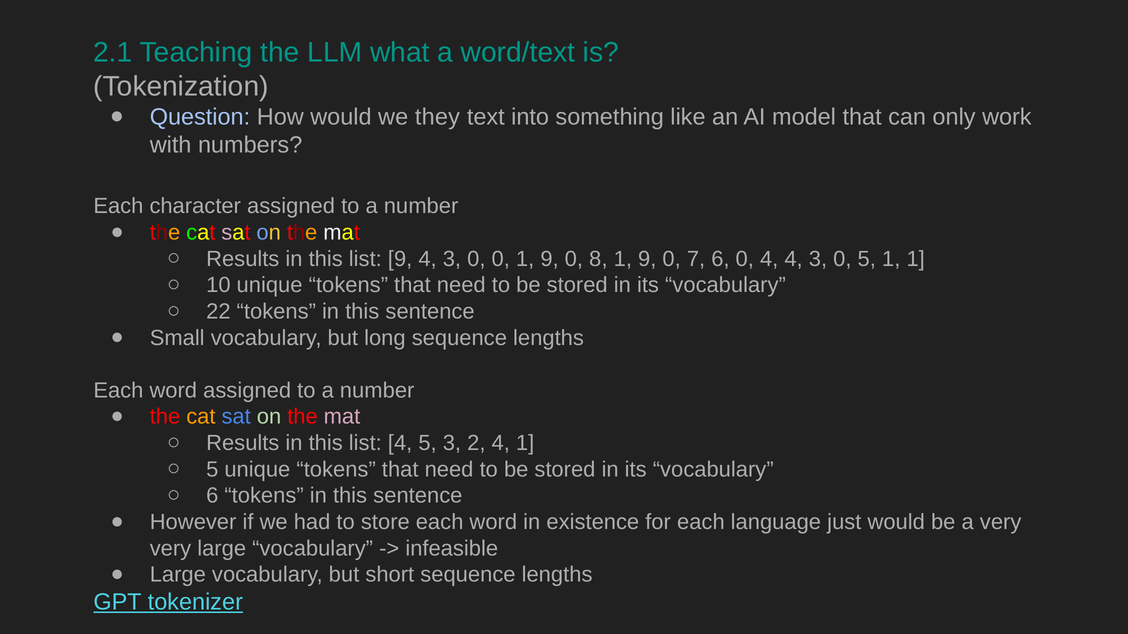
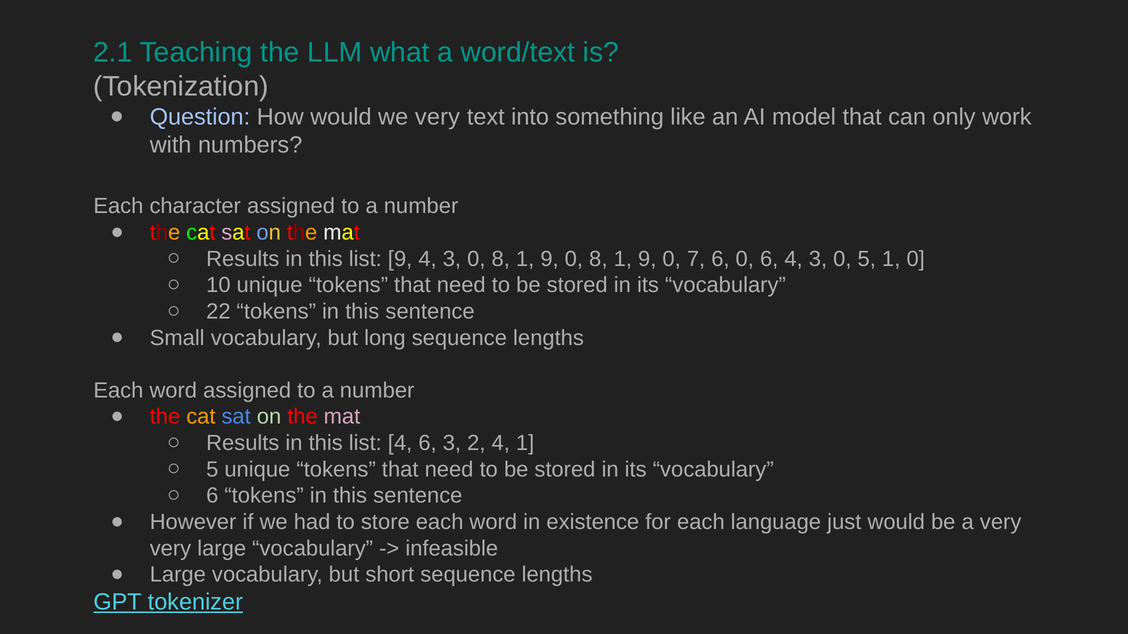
we they: they -> very
3 0 0: 0 -> 8
0 4: 4 -> 6
1 1: 1 -> 0
4 5: 5 -> 6
